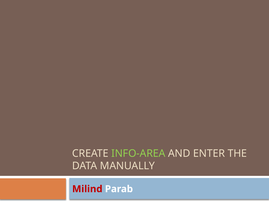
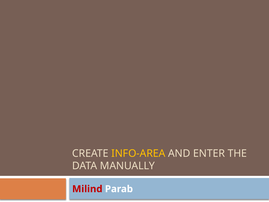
INFO-AREA colour: light green -> yellow
